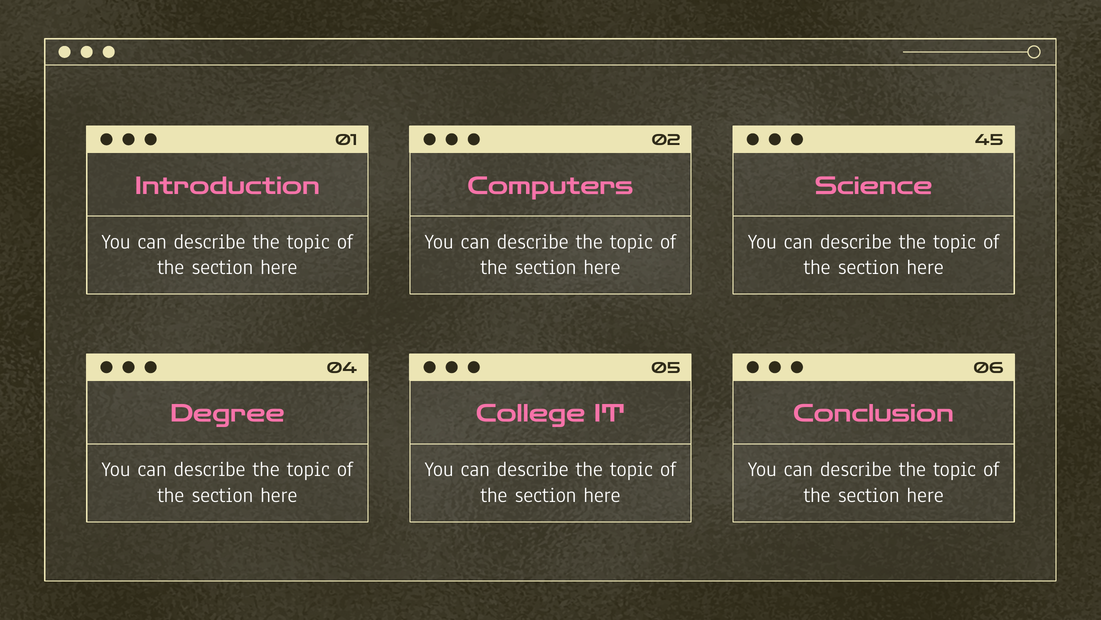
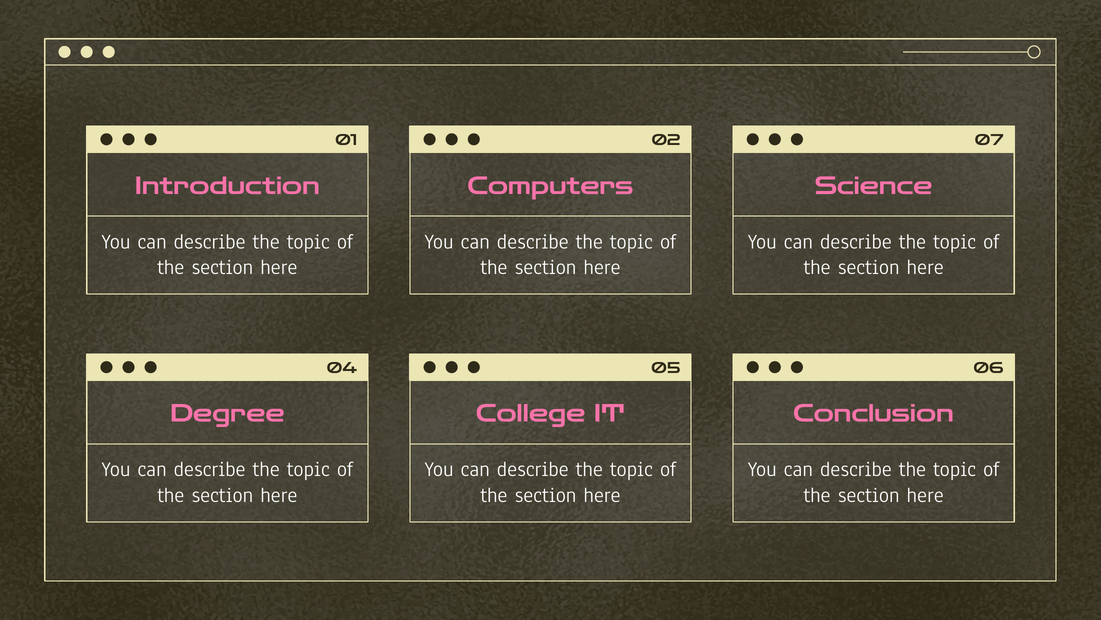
45: 45 -> 07
